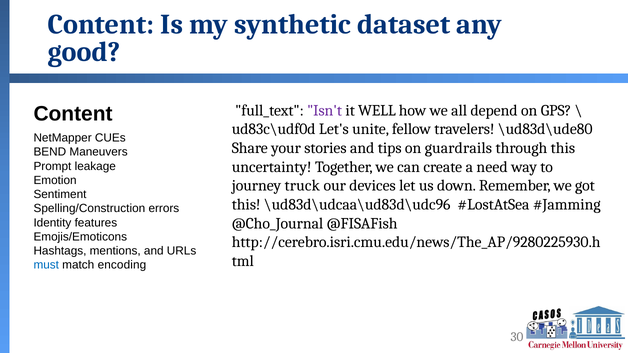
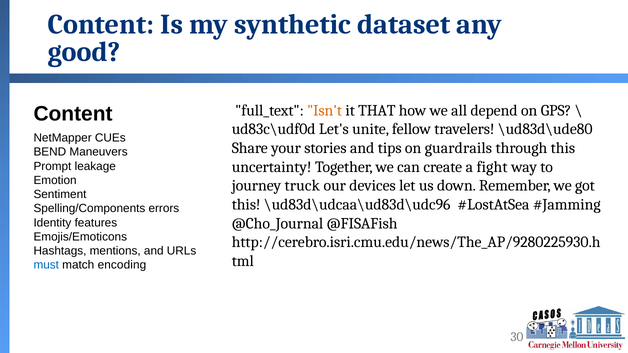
Isn't colour: purple -> orange
WELL: WELL -> THAT
need: need -> fight
Spelling/Construction: Spelling/Construction -> Spelling/Components
